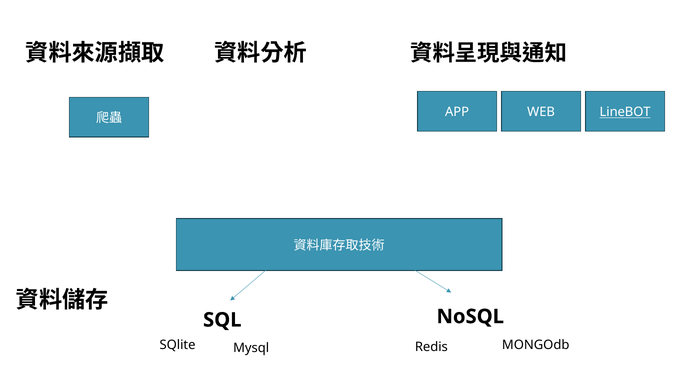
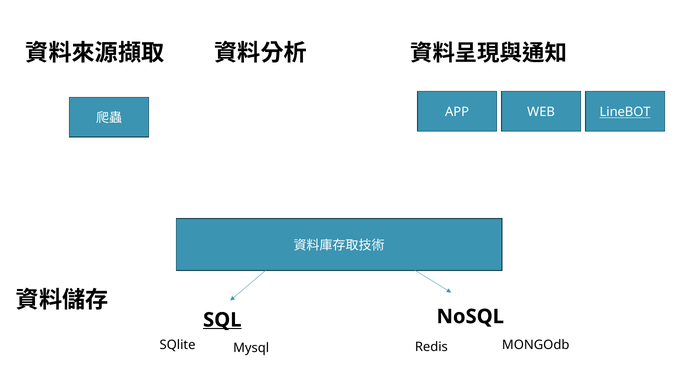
SQL underline: none -> present
